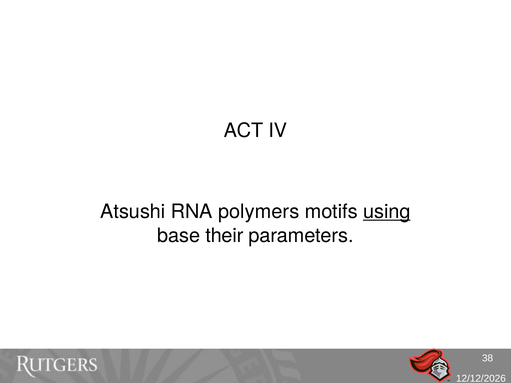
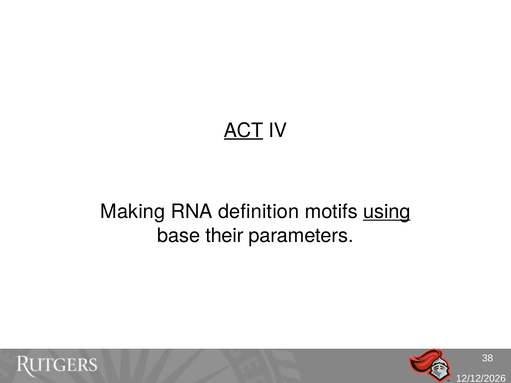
ACT underline: none -> present
Atsushi: Atsushi -> Making
polymers: polymers -> definition
